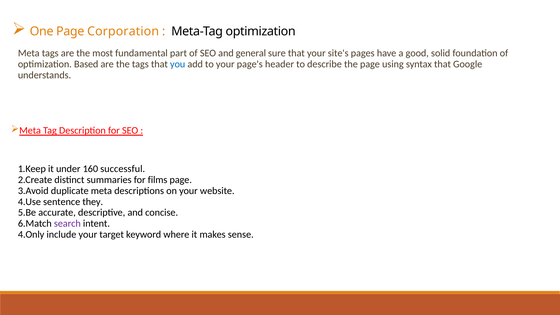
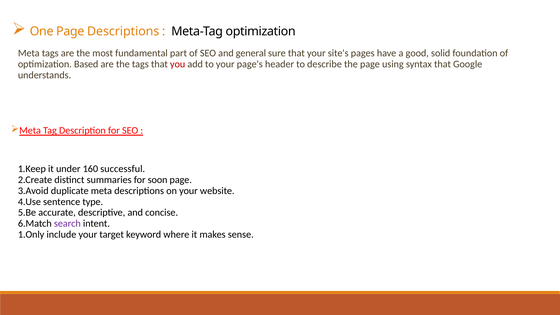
Page Corporation: Corporation -> Descriptions
you colour: blue -> red
films: films -> soon
they: they -> type
4.Only: 4.Only -> 1.Only
